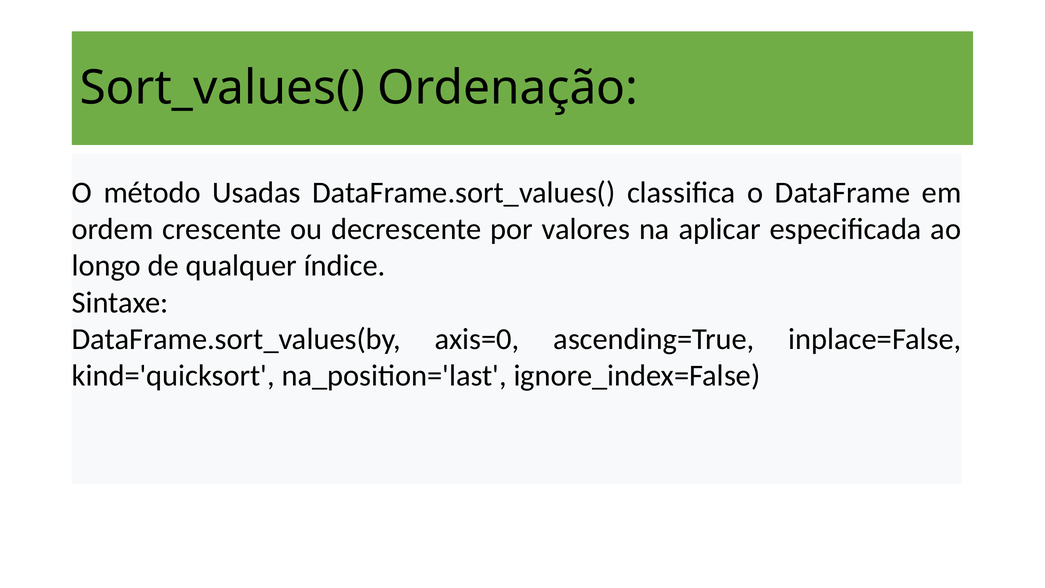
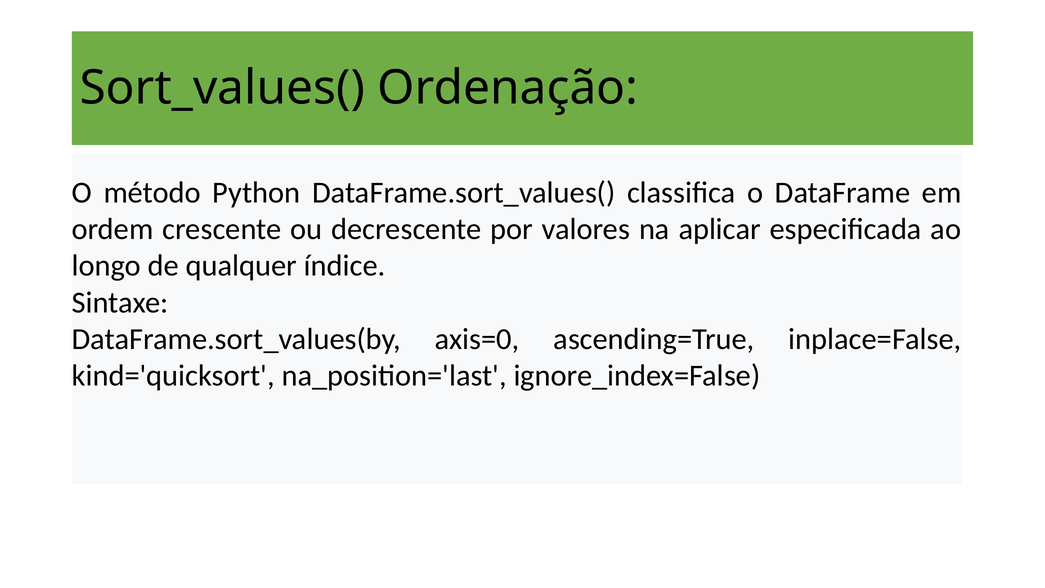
Usadas: Usadas -> Python
